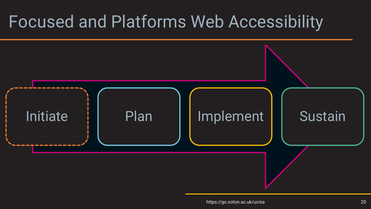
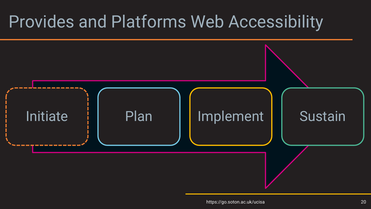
Focused: Focused -> Provides
